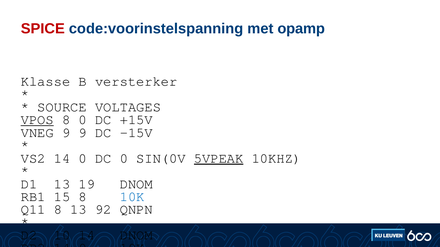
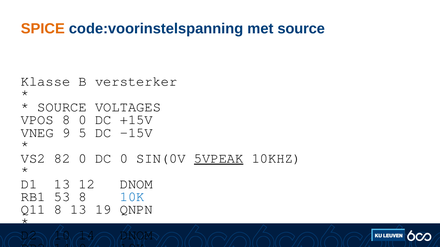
SPICE colour: red -> orange
met opamp: opamp -> source
VPOS underline: present -> none
9 9: 9 -> 5
VS2 14: 14 -> 82
13 19: 19 -> 12
15: 15 -> 53
92: 92 -> 19
